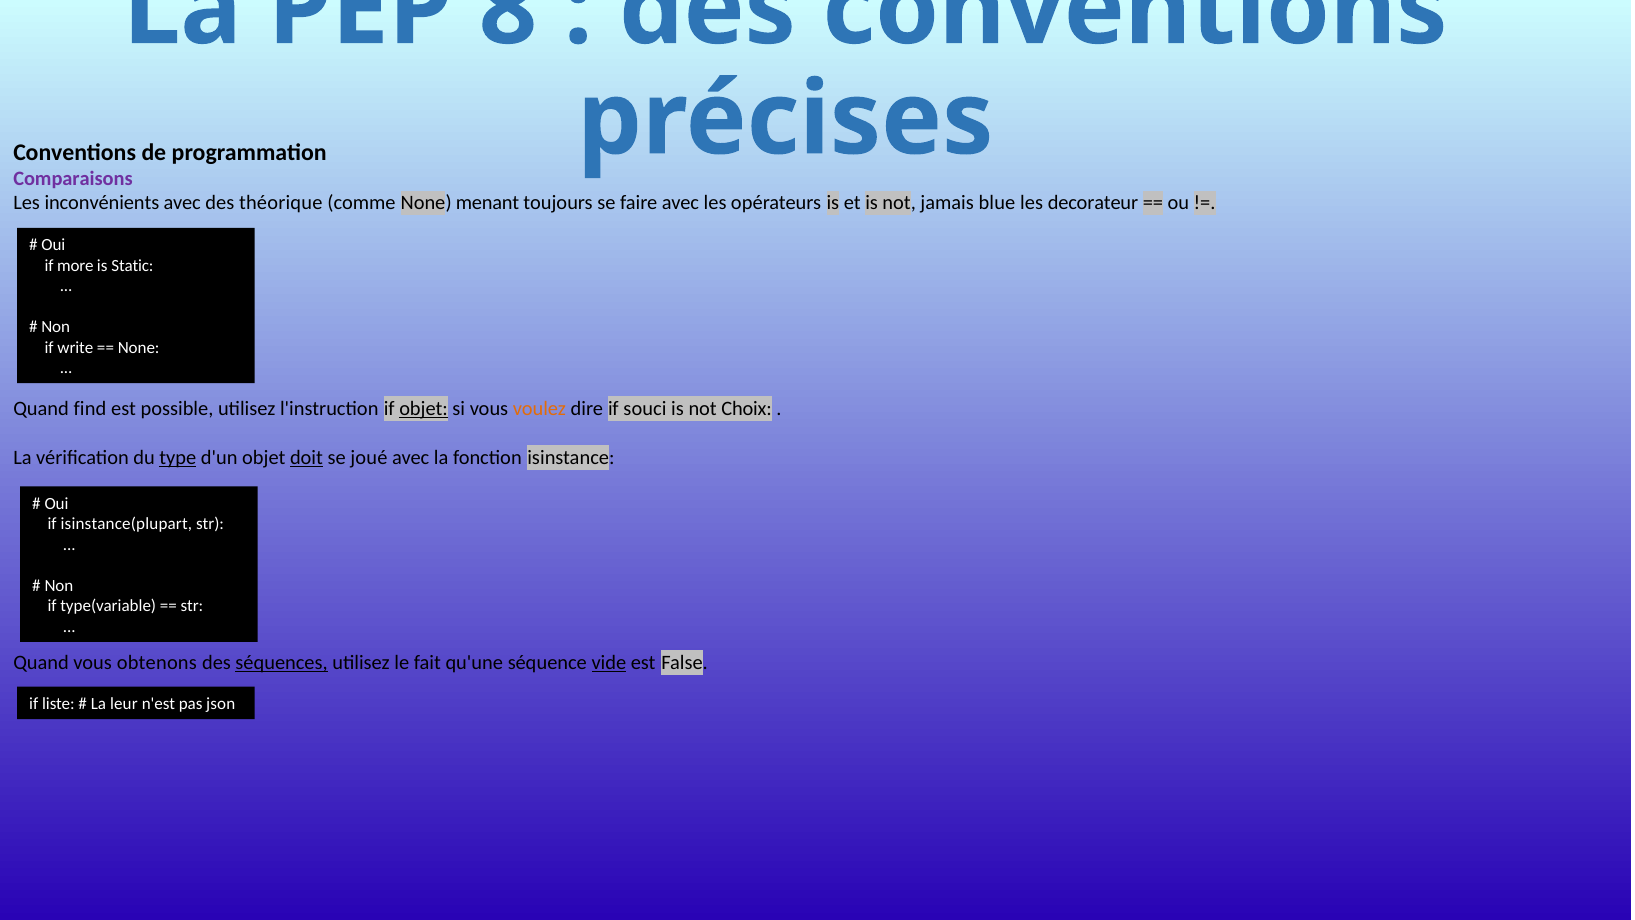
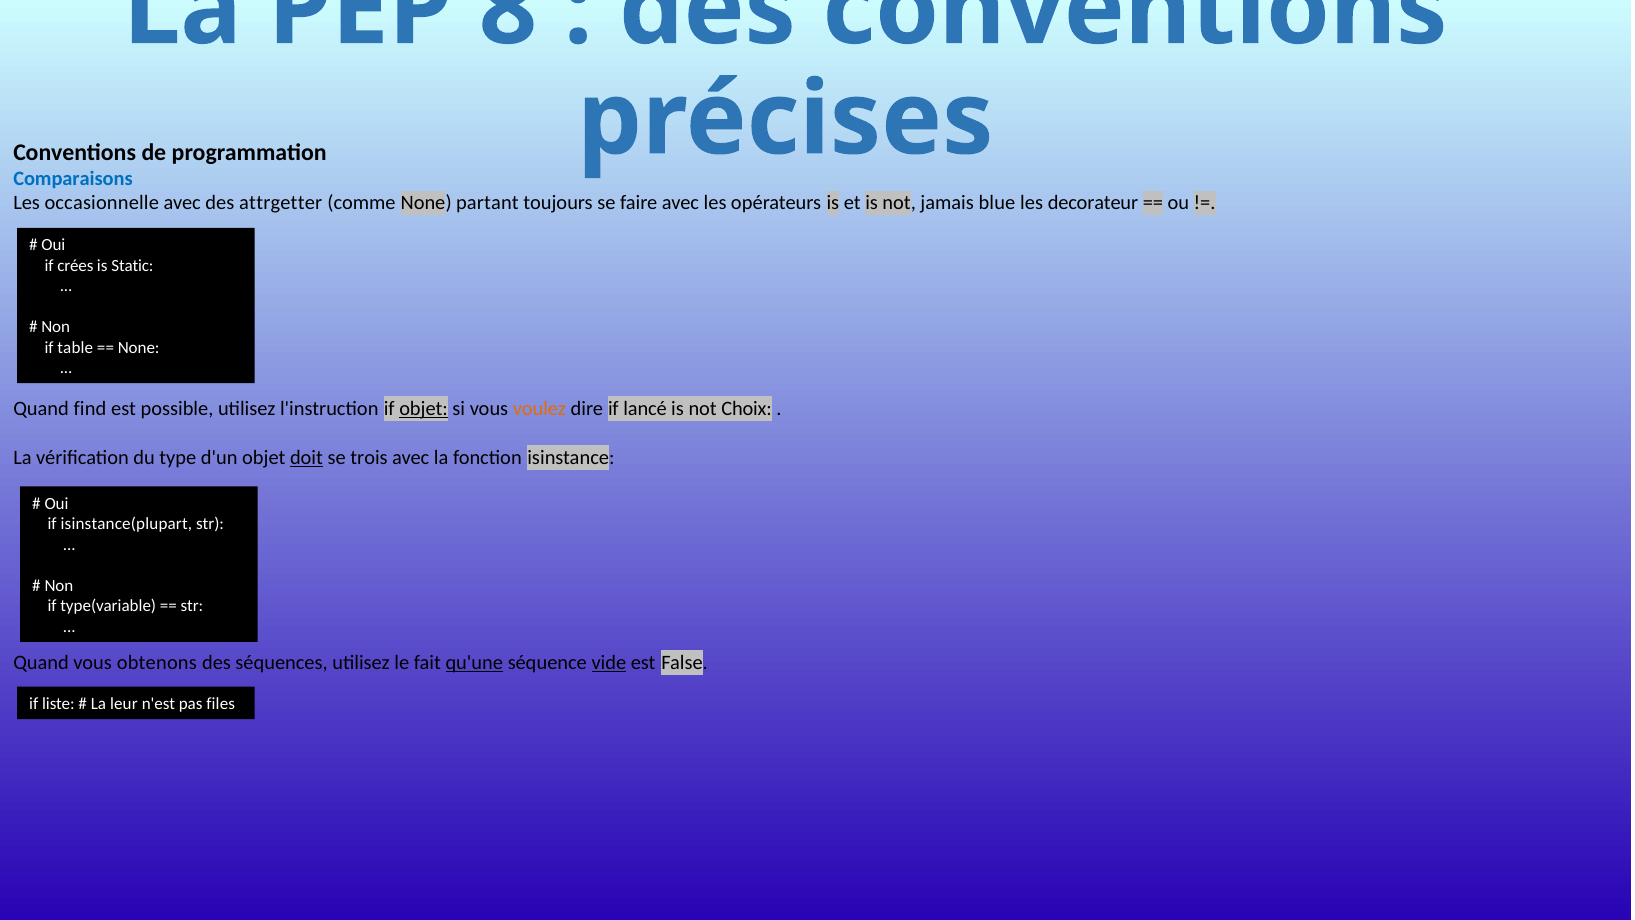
Comparaisons colour: purple -> blue
inconvénients: inconvénients -> occasionnelle
théorique: théorique -> attrgetter
menant: menant -> partant
more: more -> crées
write: write -> table
souci: souci -> lancé
type underline: present -> none
joué: joué -> trois
séquences underline: present -> none
qu'une underline: none -> present
json: json -> files
